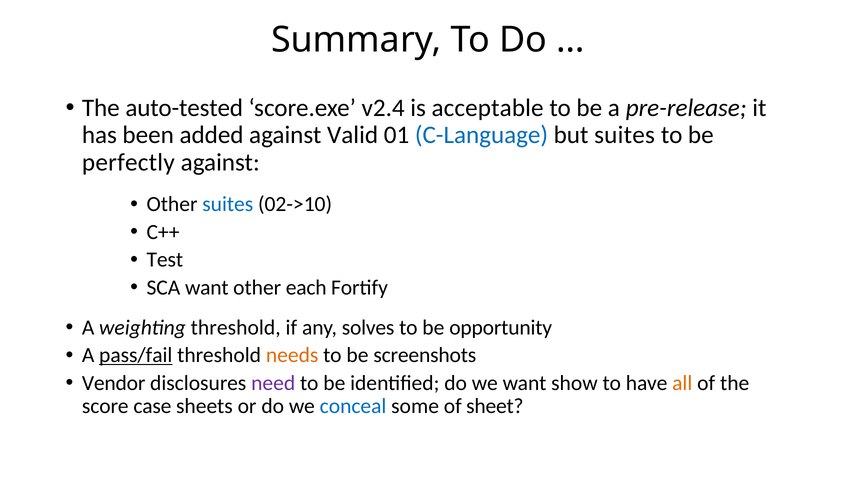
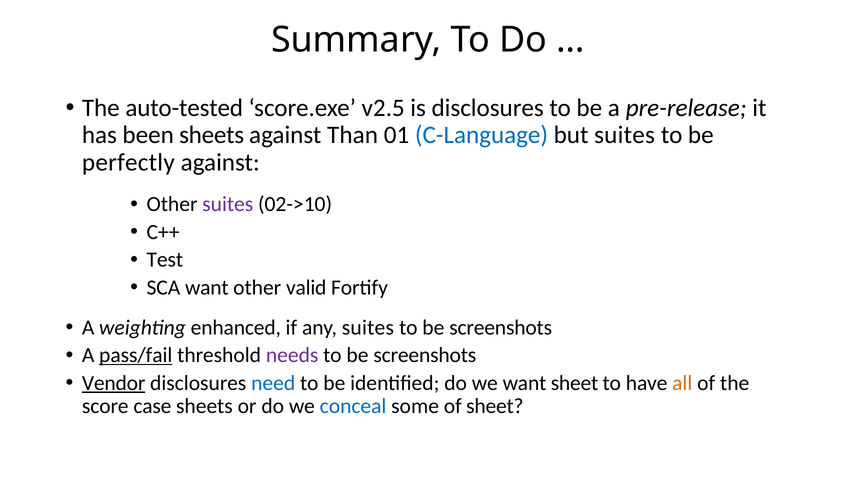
v2.4: v2.4 -> v2.5
is acceptable: acceptable -> disclosures
been added: added -> sheets
Valid: Valid -> Than
suites at (228, 204) colour: blue -> purple
each: each -> valid
weighting threshold: threshold -> enhanced
any solves: solves -> suites
opportunity at (501, 327): opportunity -> screenshots
needs colour: orange -> purple
Vendor underline: none -> present
need colour: purple -> blue
want show: show -> sheet
